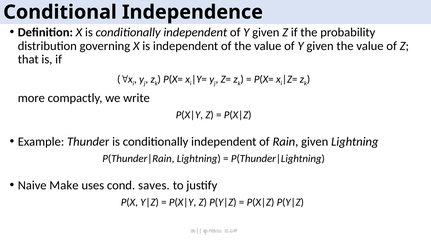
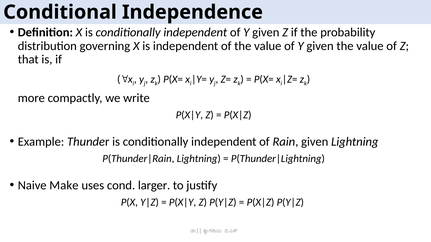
saves: saves -> larger
